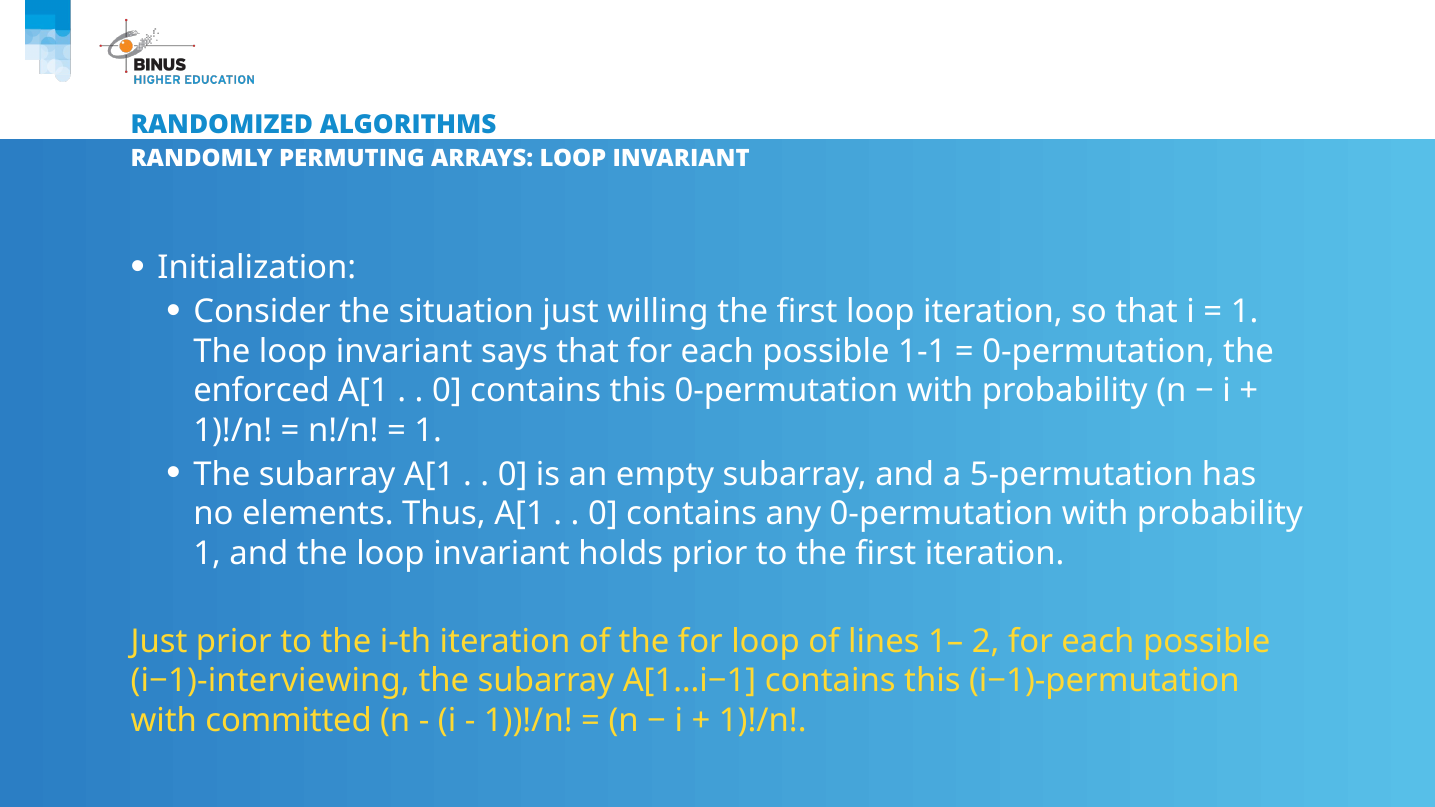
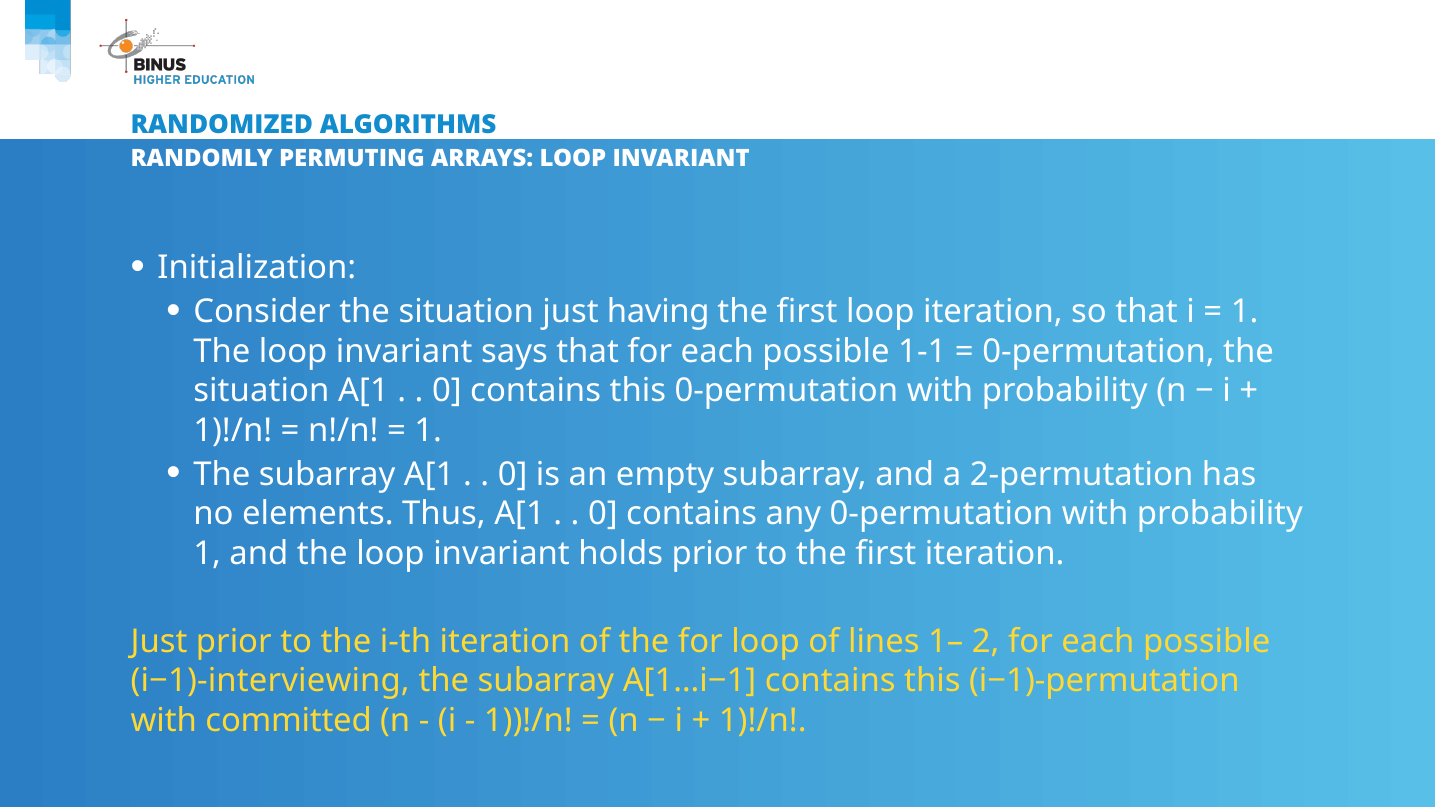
willing: willing -> having
enforced at (262, 391): enforced -> situation
5-permutation: 5-permutation -> 2-permutation
